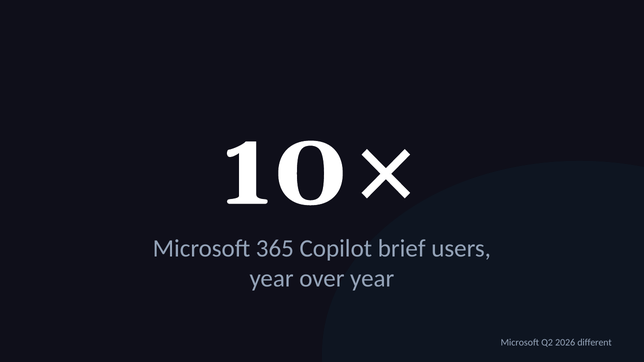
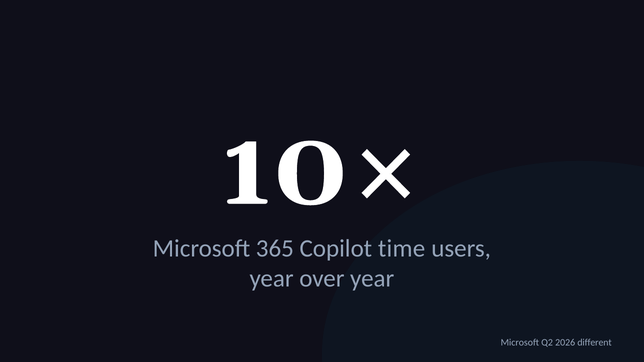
brief: brief -> time
